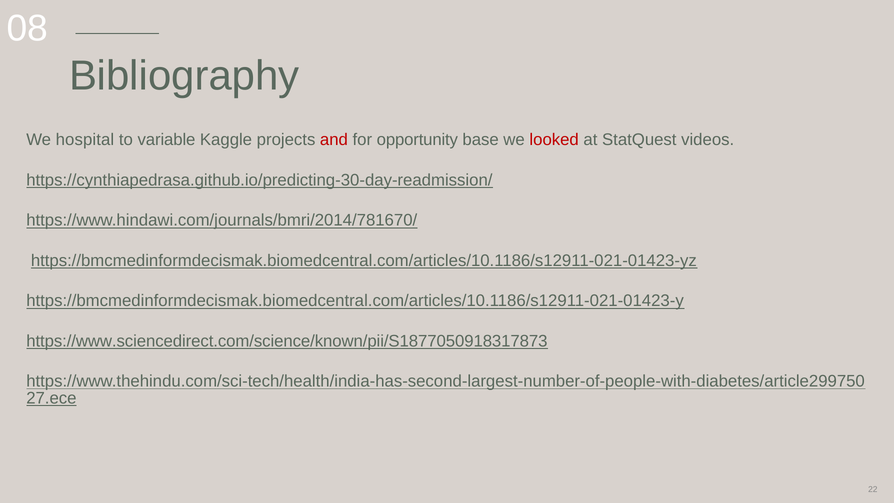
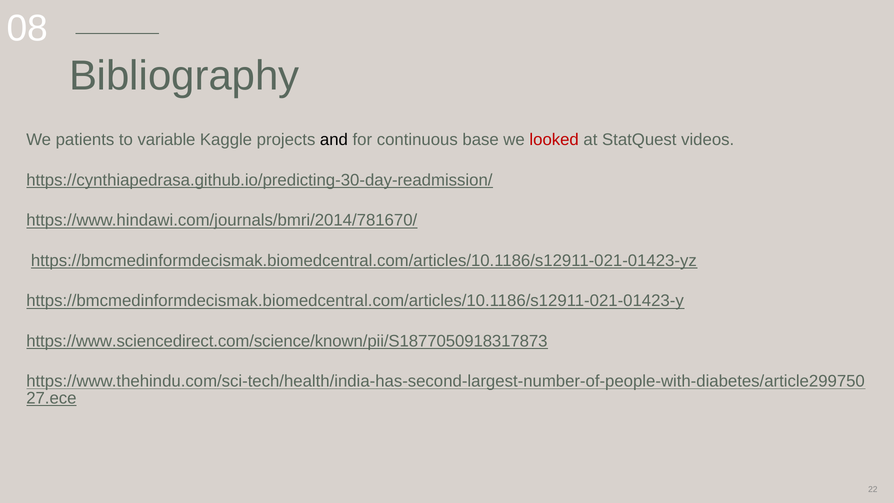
hospital: hospital -> patients
and colour: red -> black
opportunity: opportunity -> continuous
